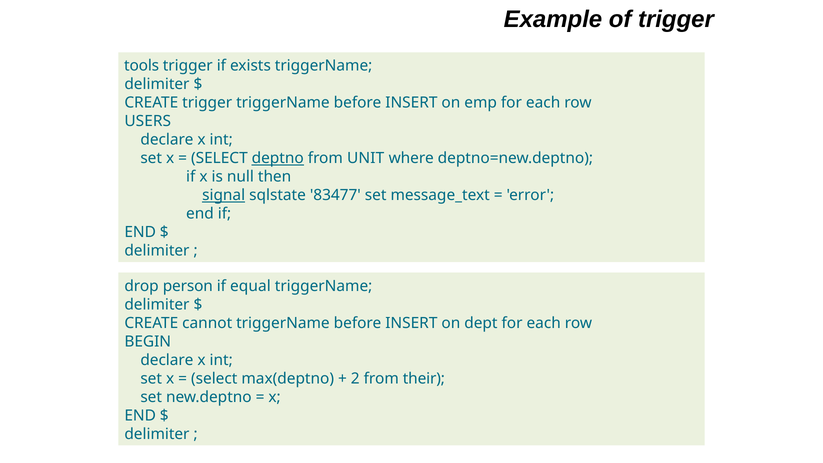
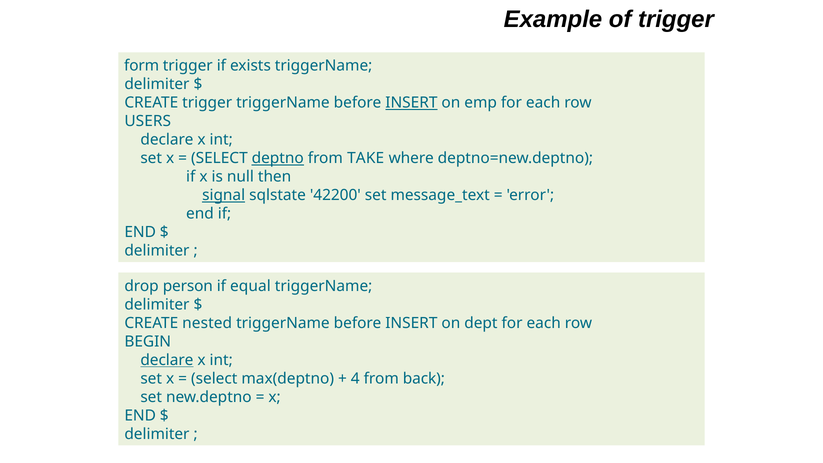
tools: tools -> form
INSERT at (411, 103) underline: none -> present
UNIT: UNIT -> TAKE
83477: 83477 -> 42200
cannot: cannot -> nested
declare at (167, 360) underline: none -> present
2: 2 -> 4
their: their -> back
